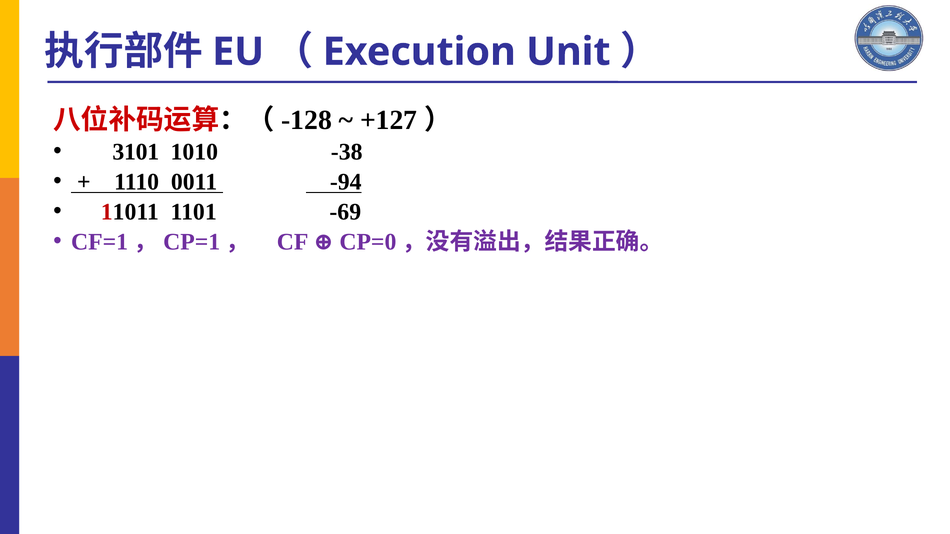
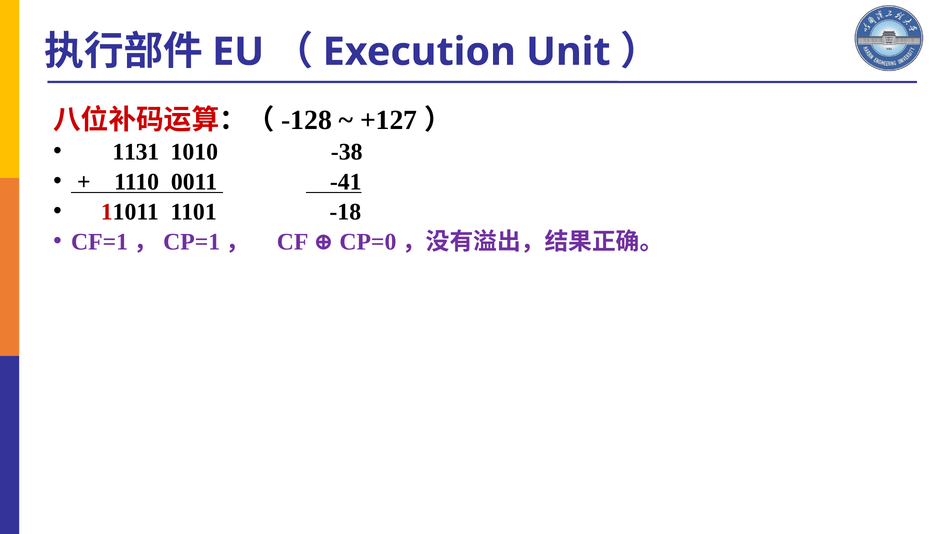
3101: 3101 -> 1131
-94: -94 -> -41
-69: -69 -> -18
